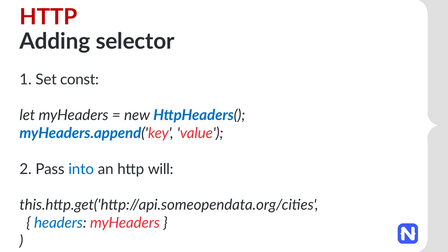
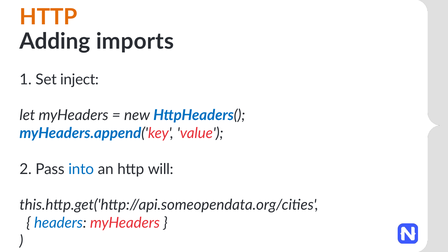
HTTP at (48, 17) colour: red -> orange
selector: selector -> imports
const: const -> inject
